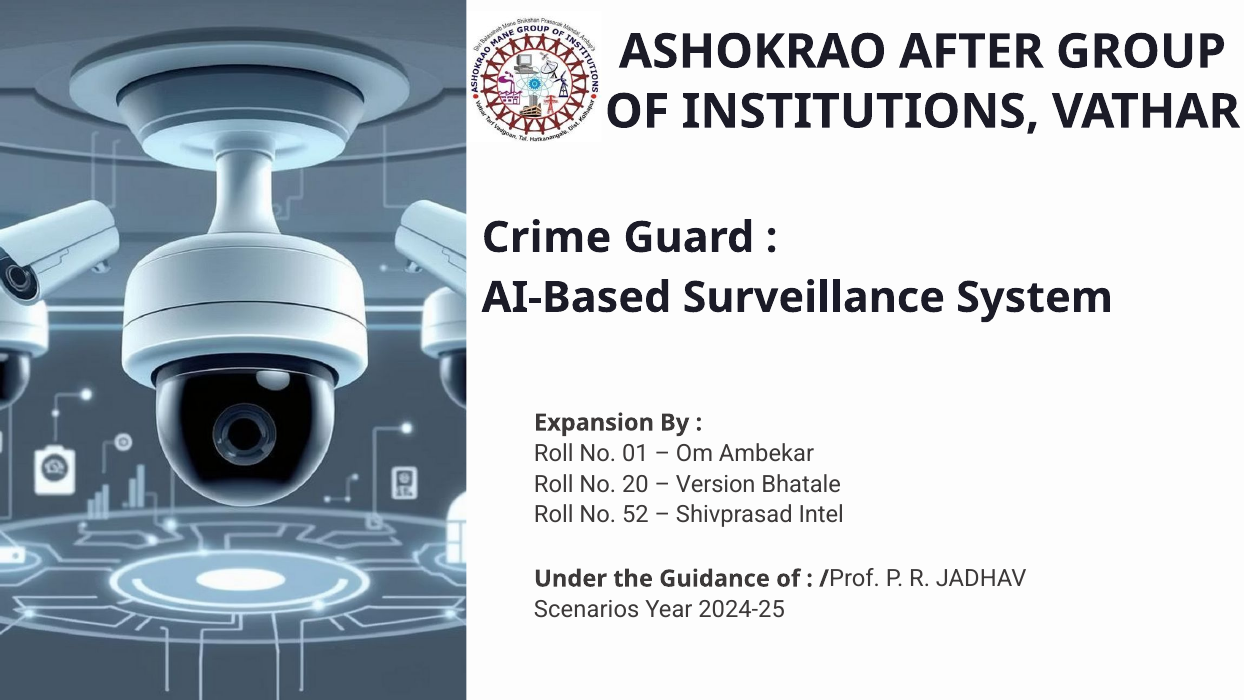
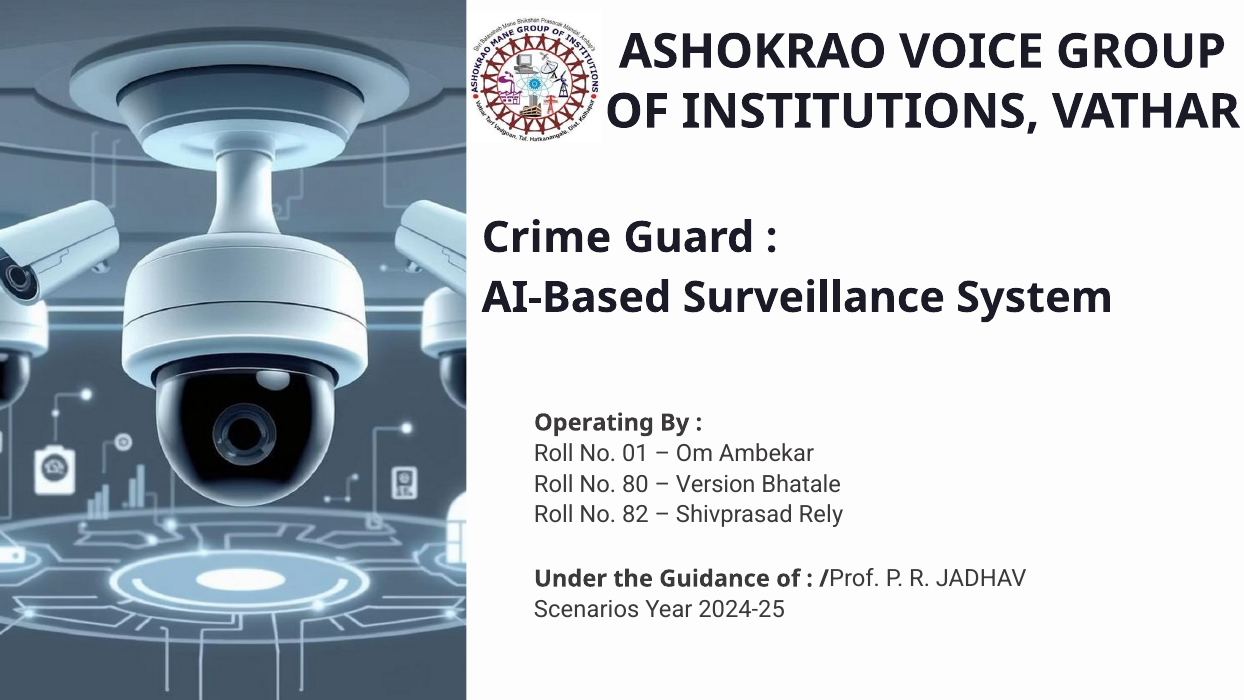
AFTER: AFTER -> VOICE
Expansion: Expansion -> Operating
20: 20 -> 80
52: 52 -> 82
Intel: Intel -> Rely
